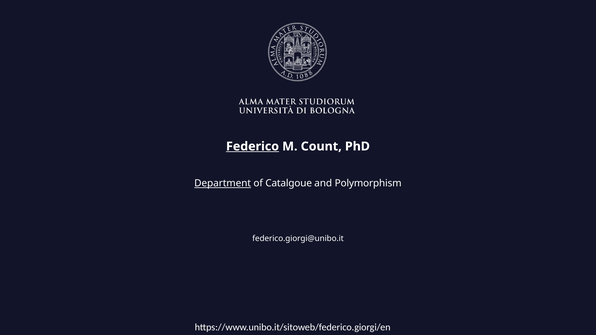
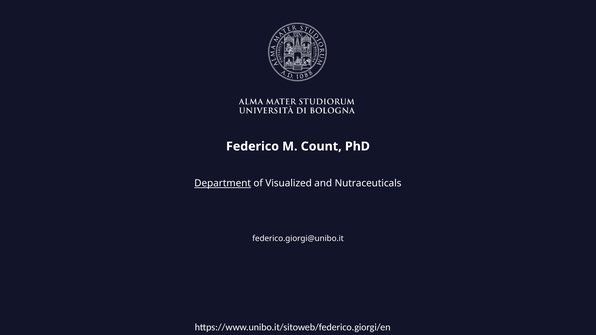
Federico underline: present -> none
Catalgoue: Catalgoue -> Visualized
Polymorphism: Polymorphism -> Nutraceuticals
